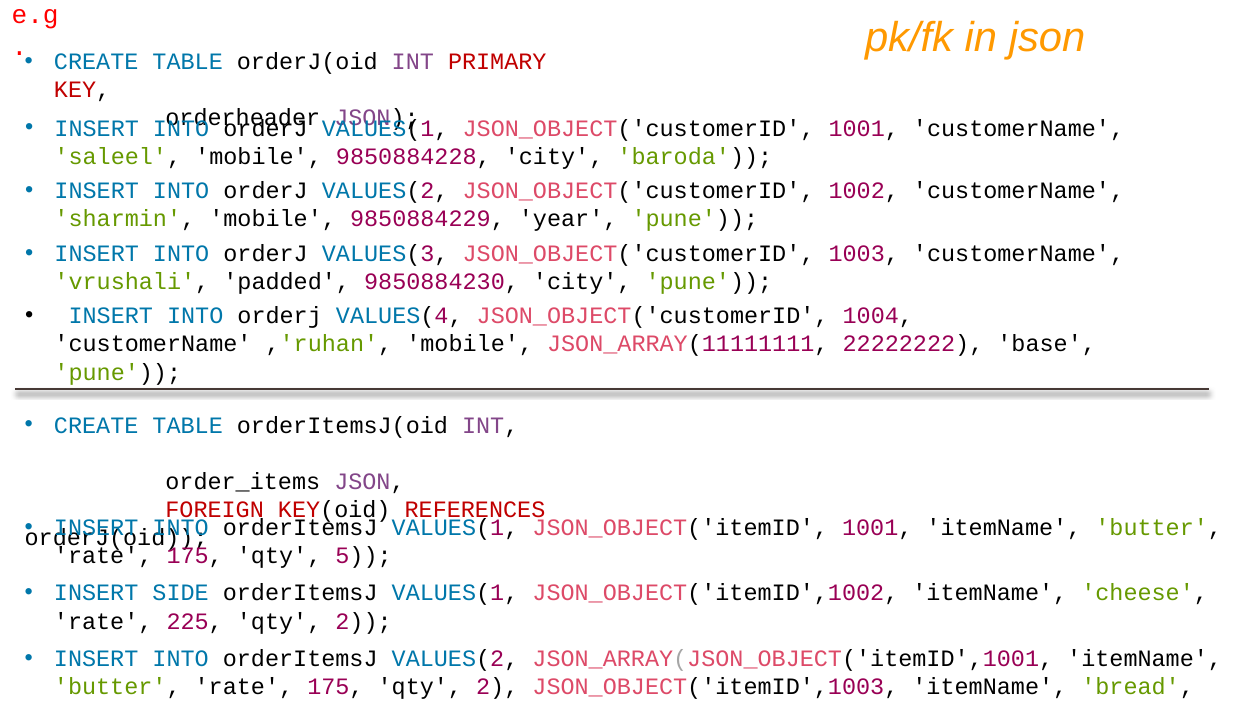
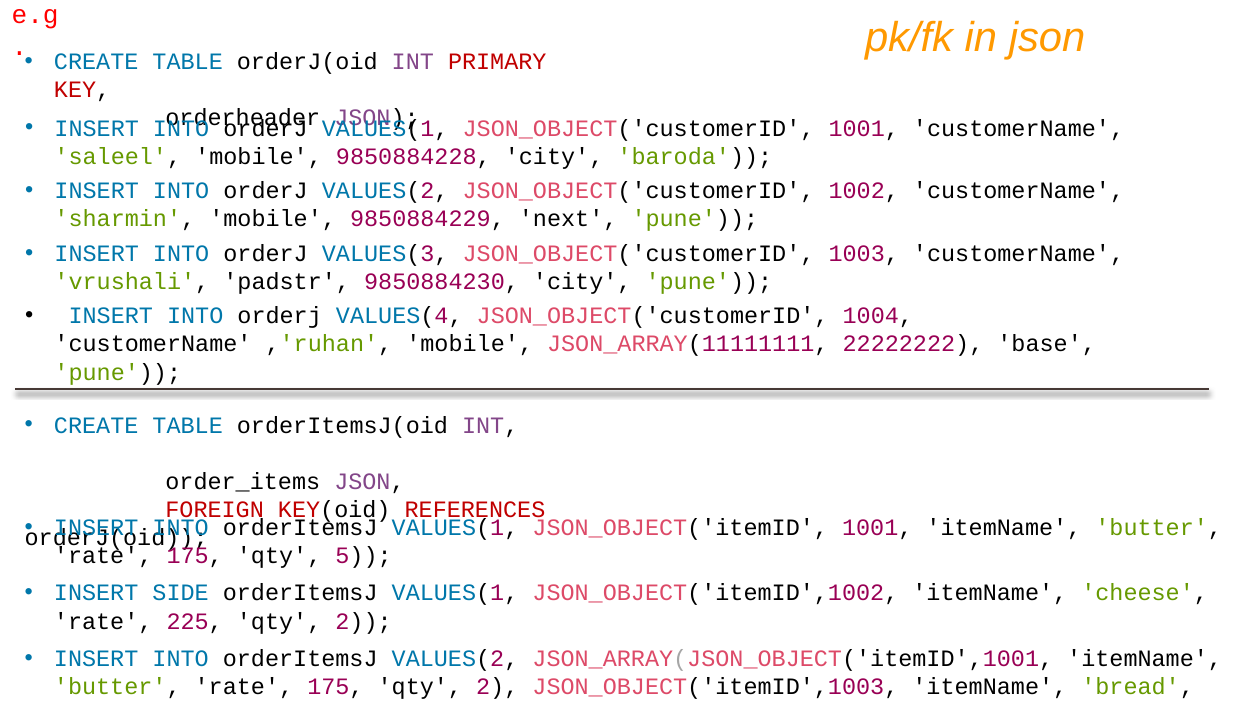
year: year -> next
padded: padded -> padstr
